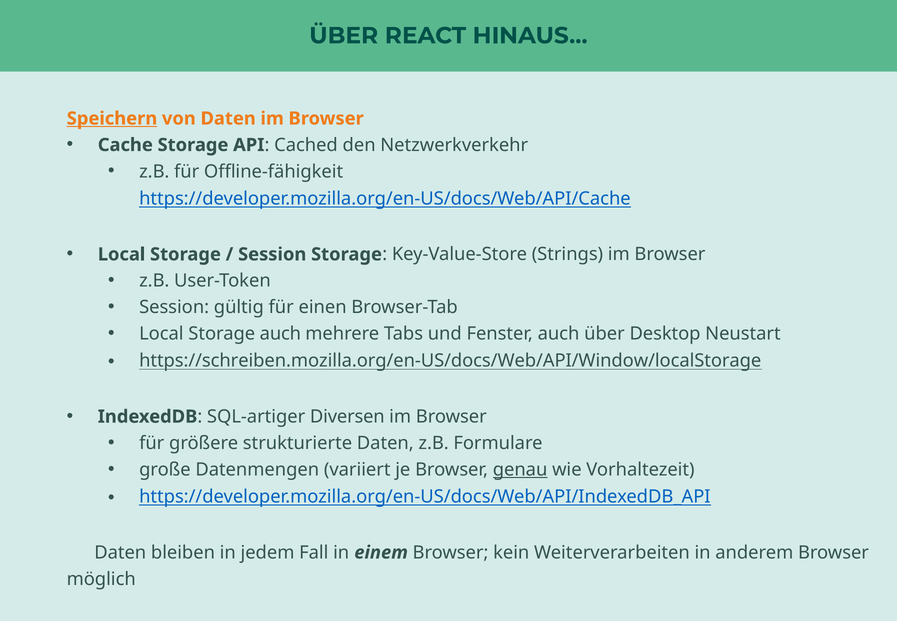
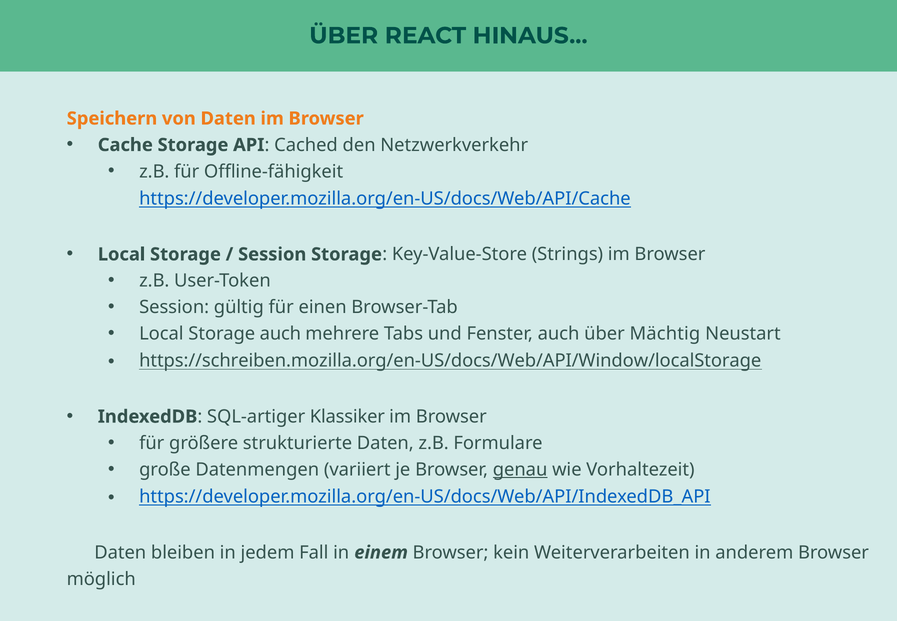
Speichern underline: present -> none
Desktop: Desktop -> Mächtig
Diversen: Diversen -> Klassiker
